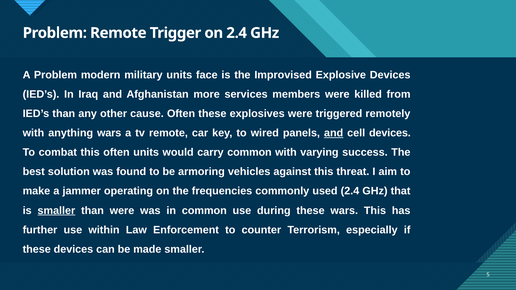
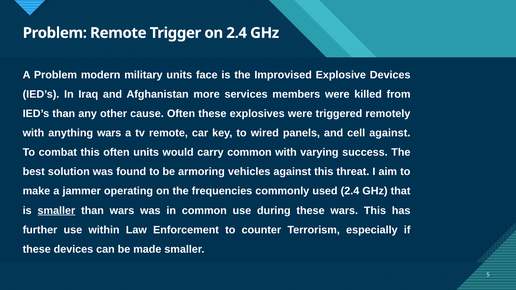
and at (334, 133) underline: present -> none
cell devices: devices -> against
than were: were -> wars
